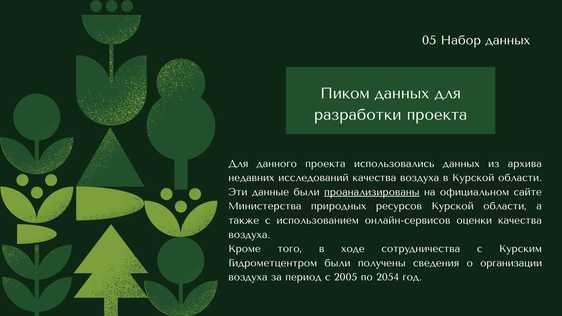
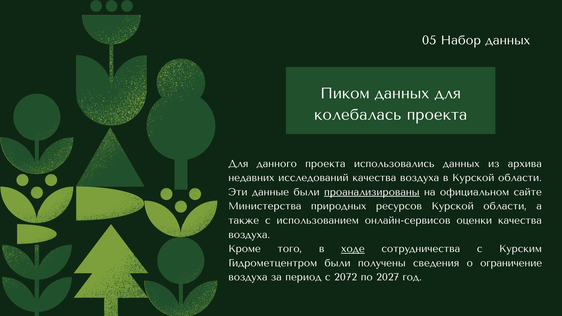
разработки: разработки -> колебалась
ходе underline: none -> present
организации: организации -> ограничение
2005: 2005 -> 2072
2054: 2054 -> 2027
